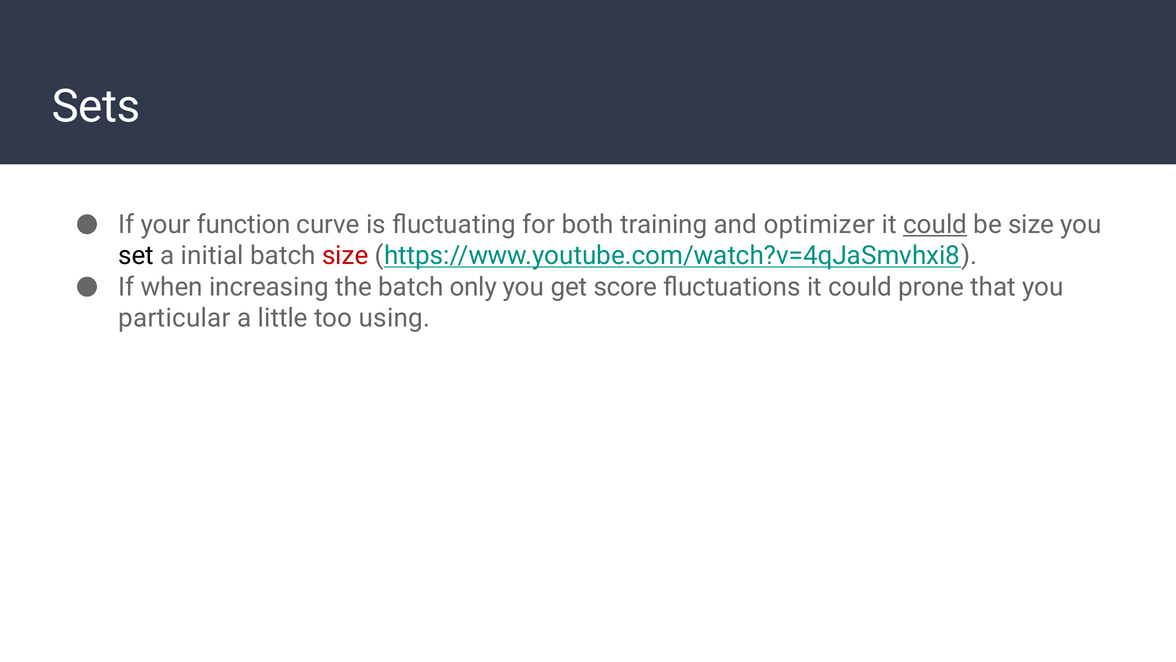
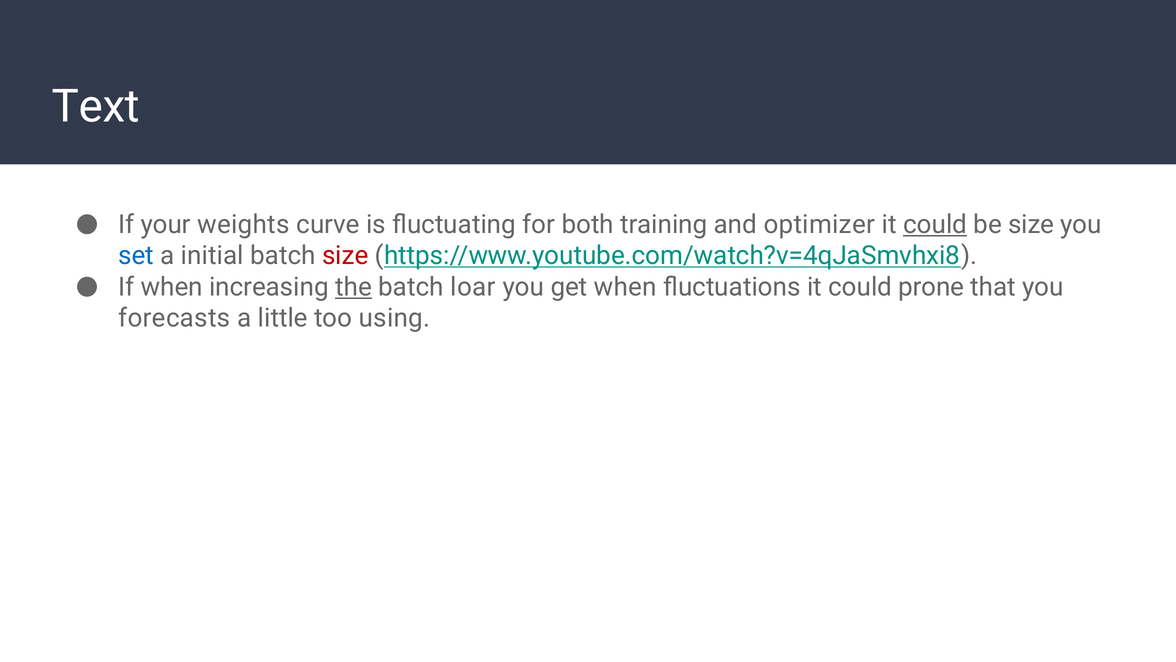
Sets: Sets -> Text
function: function -> weights
set colour: black -> blue
the underline: none -> present
only: only -> loar
get score: score -> when
particular: particular -> forecasts
